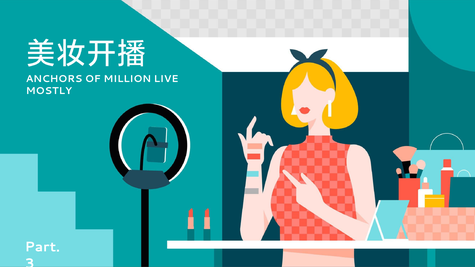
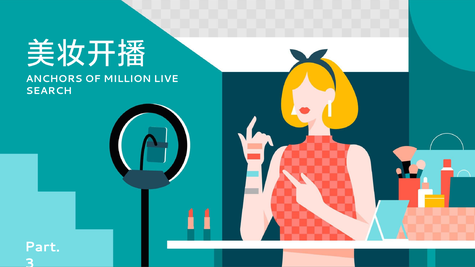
MOSTLY: MOSTLY -> SEARCH
